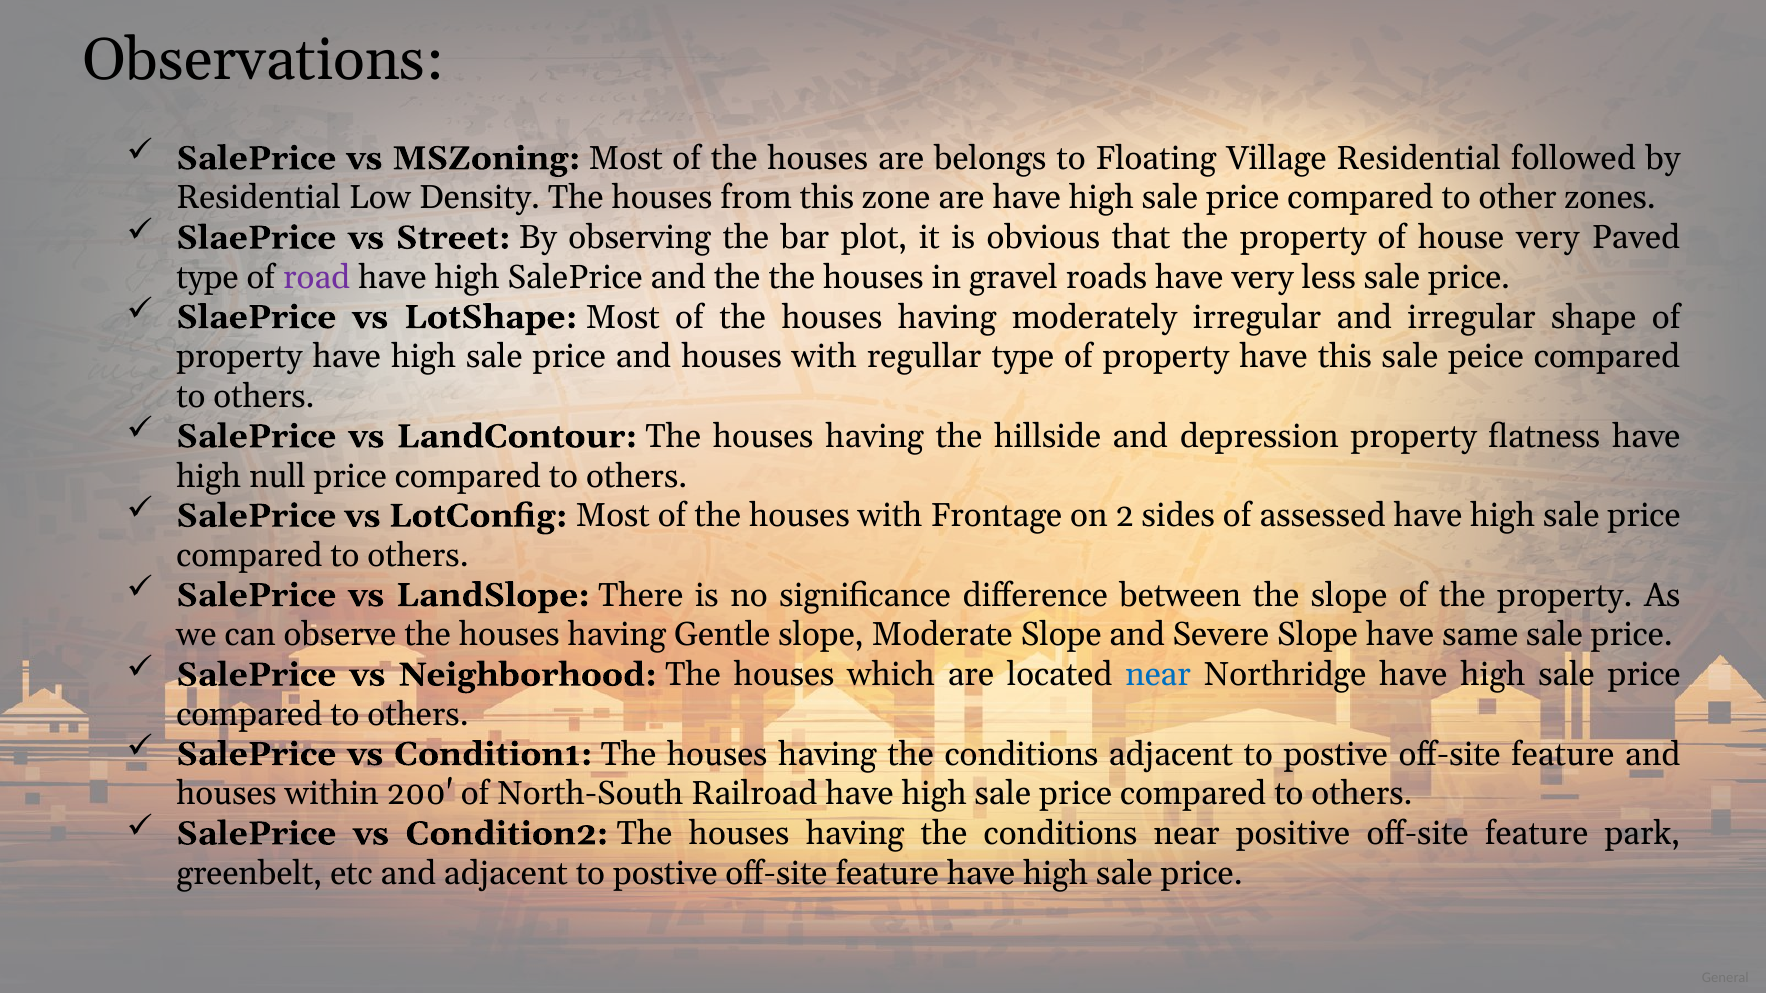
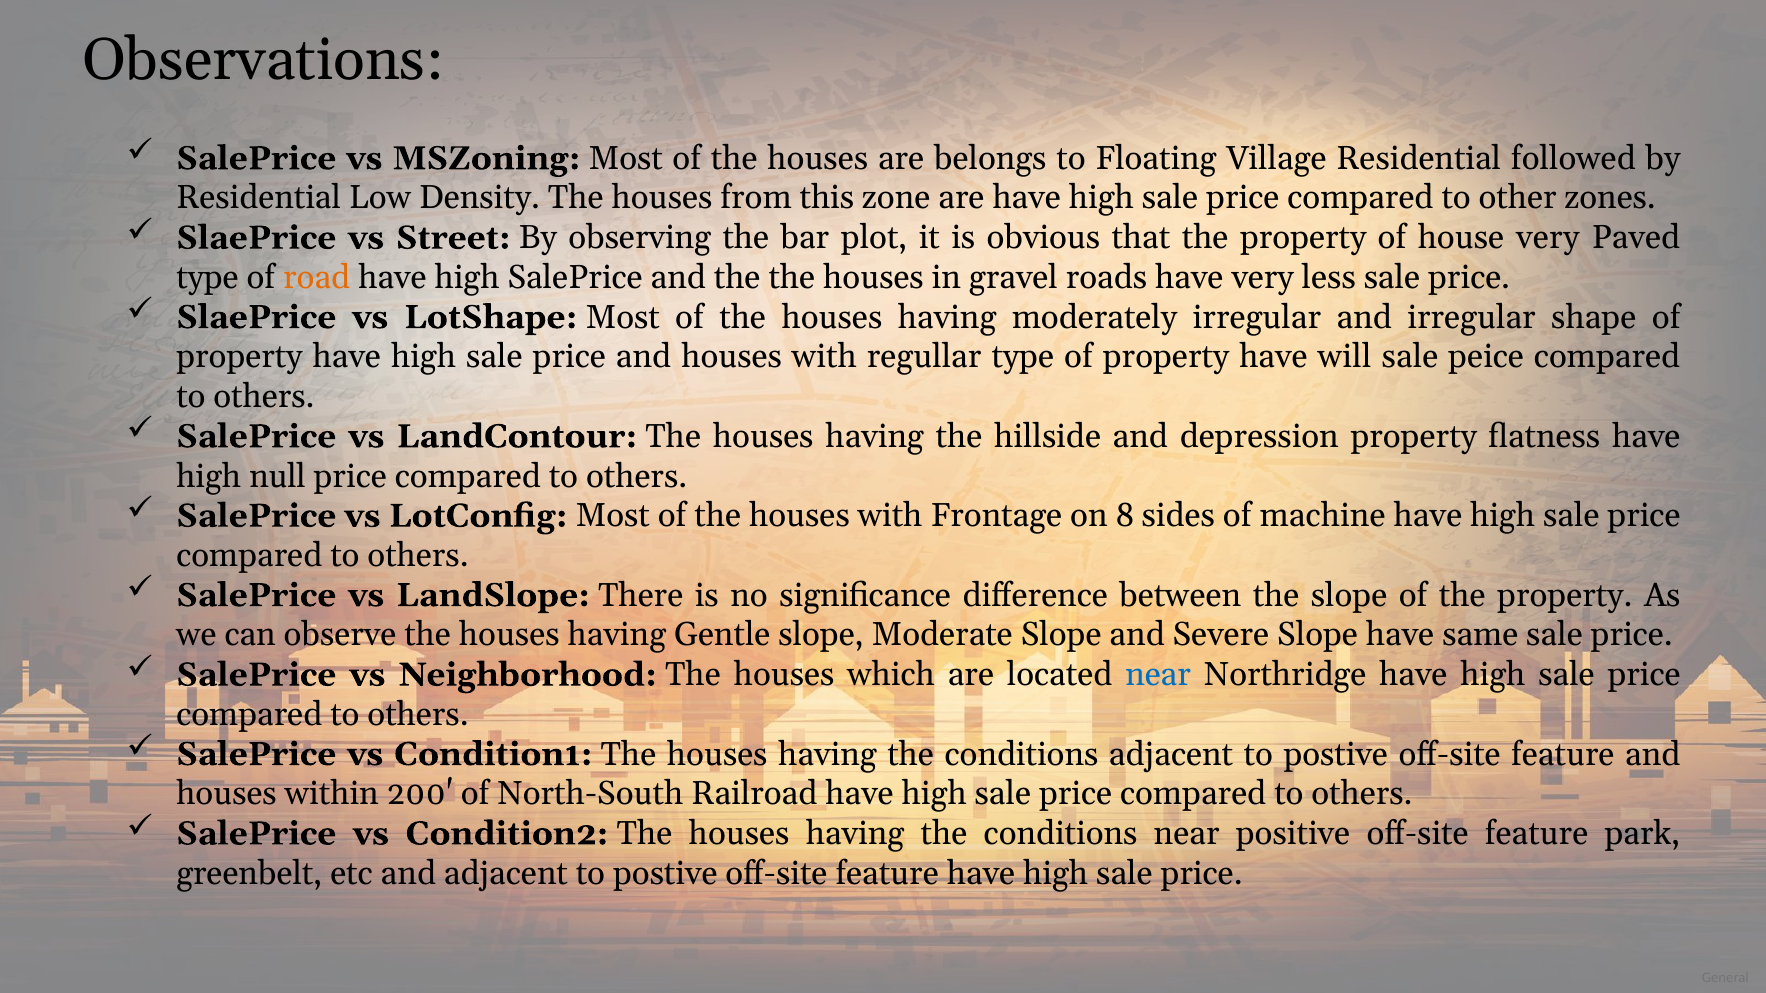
road colour: purple -> orange
have this: this -> will
2: 2 -> 8
assessed: assessed -> machine
